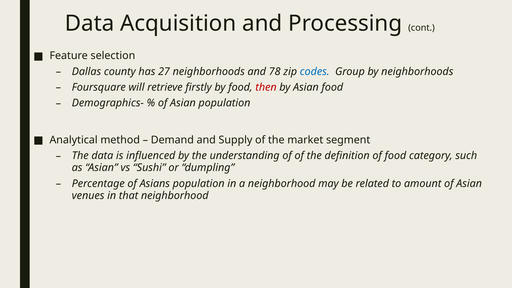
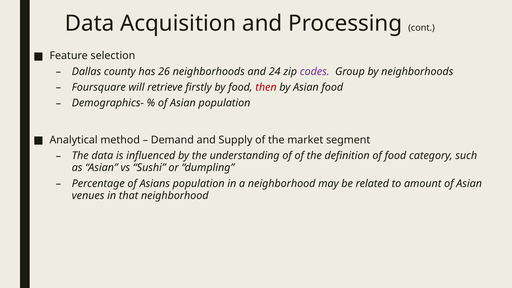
27: 27 -> 26
78: 78 -> 24
codes colour: blue -> purple
